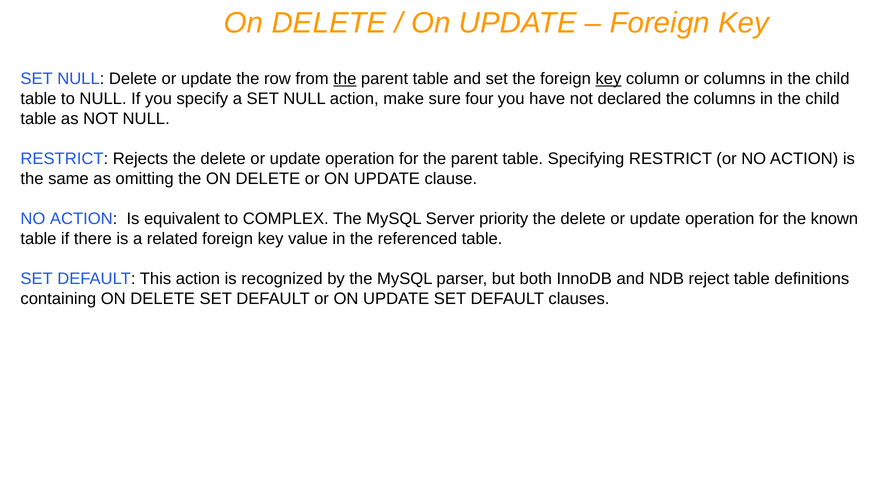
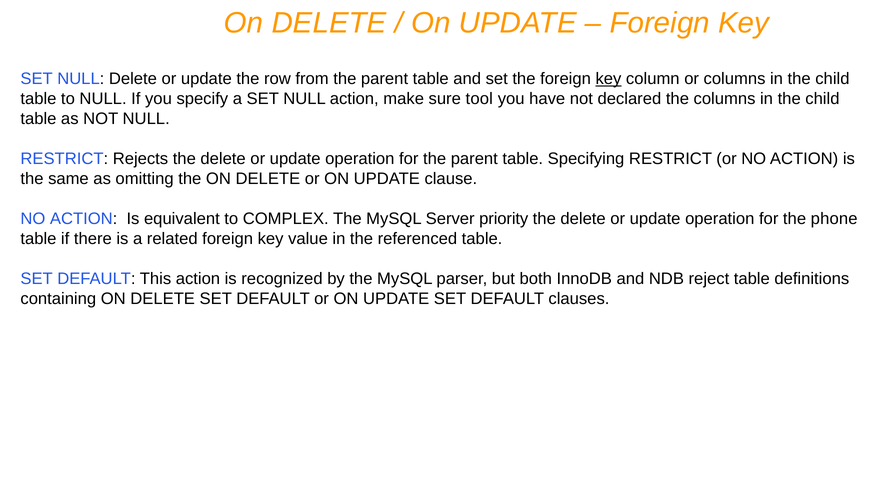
the at (345, 79) underline: present -> none
four: four -> tool
known: known -> phone
